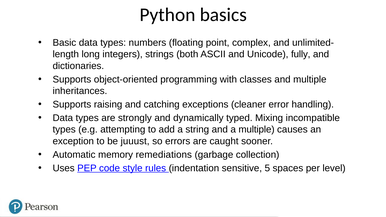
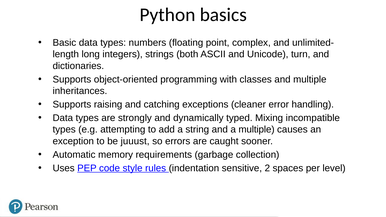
fully: fully -> turn
remediations: remediations -> requirements
5: 5 -> 2
